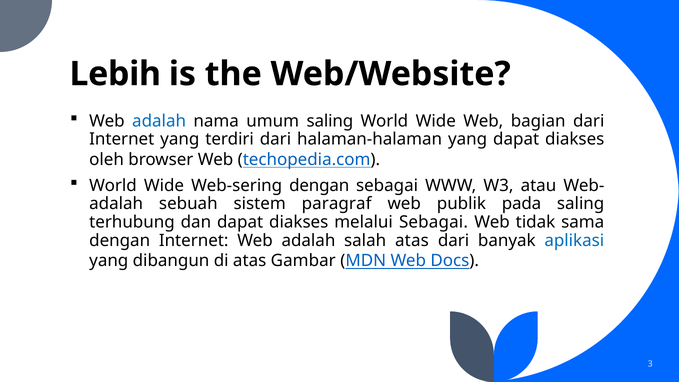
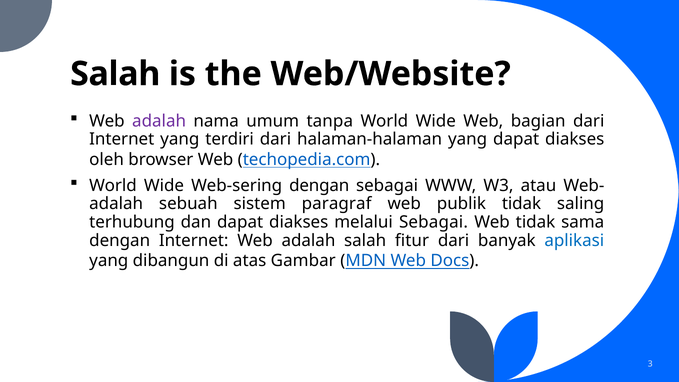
Lebih at (115, 74): Lebih -> Salah
adalah at (159, 121) colour: blue -> purple
umum saling: saling -> tanpa
publik pada: pada -> tidak
salah atas: atas -> fitur
